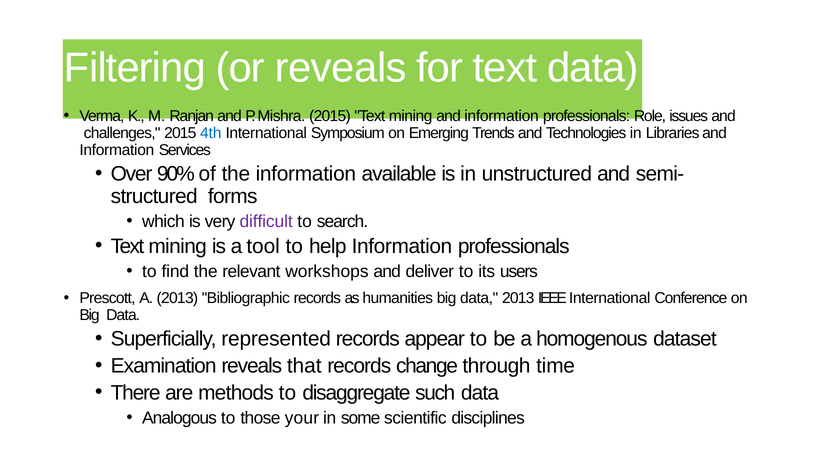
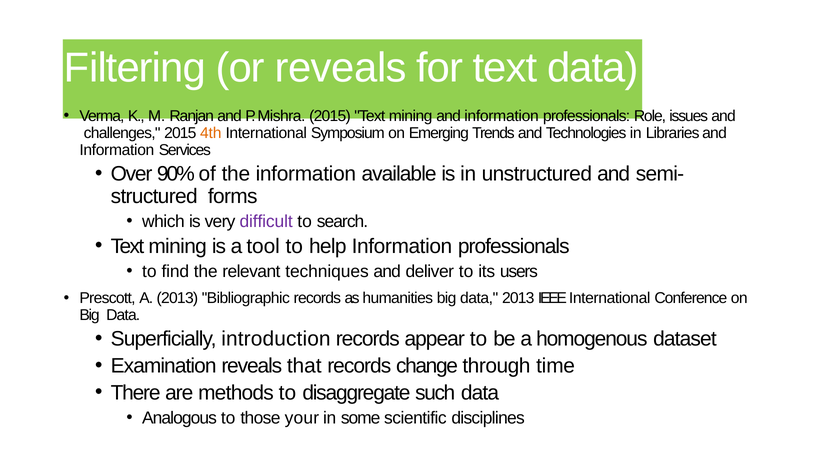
4th colour: blue -> orange
workshops: workshops -> techniques
represented: represented -> introduction
